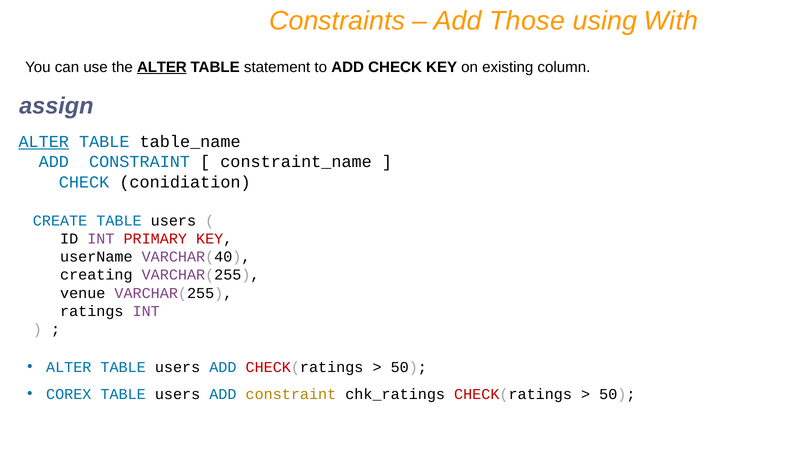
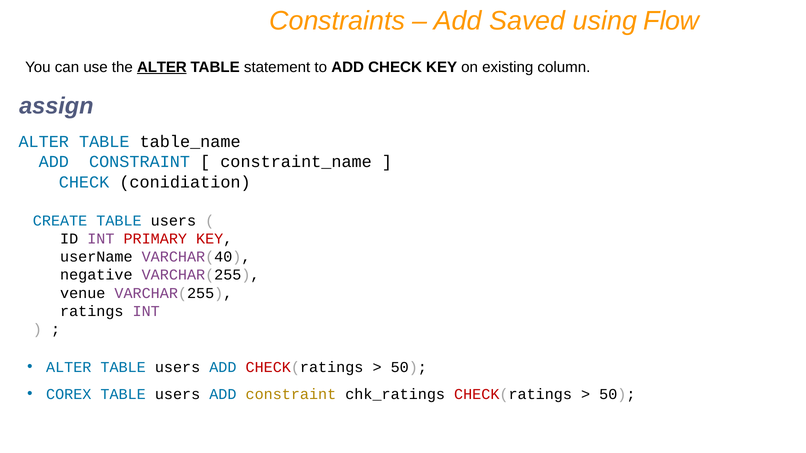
Those: Those -> Saved
With: With -> Flow
ALTER at (44, 142) underline: present -> none
creating: creating -> negative
